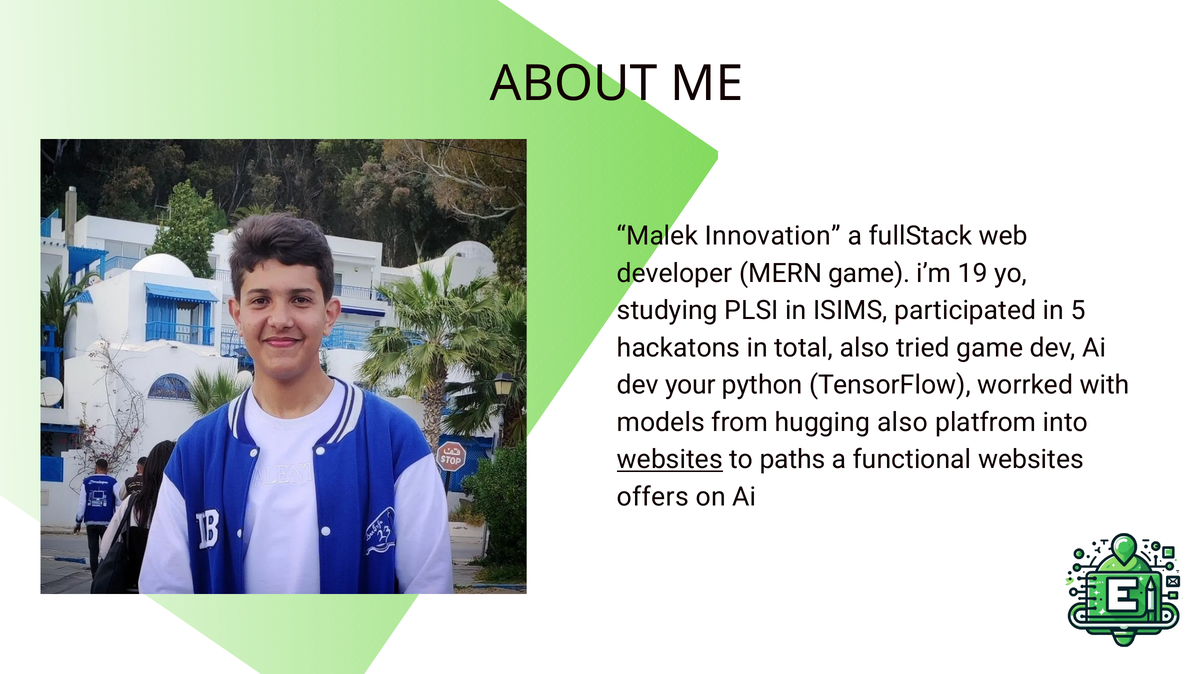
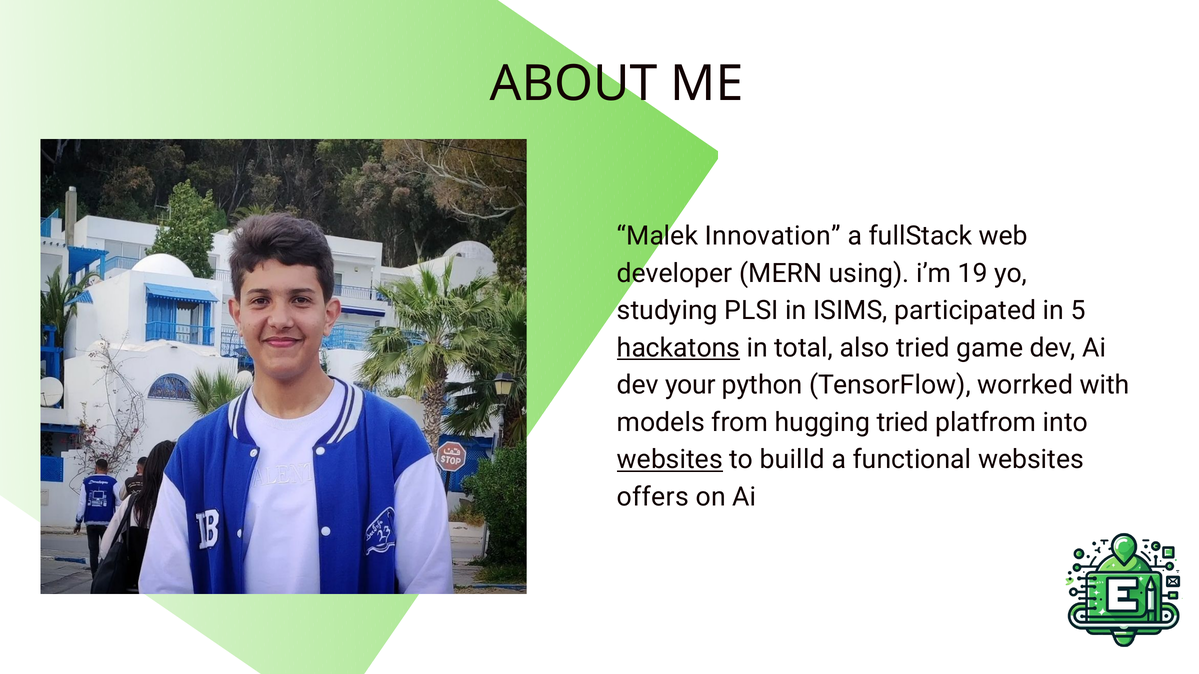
MERN game: game -> using
hackatons underline: none -> present
hugging also: also -> tried
paths: paths -> builld
